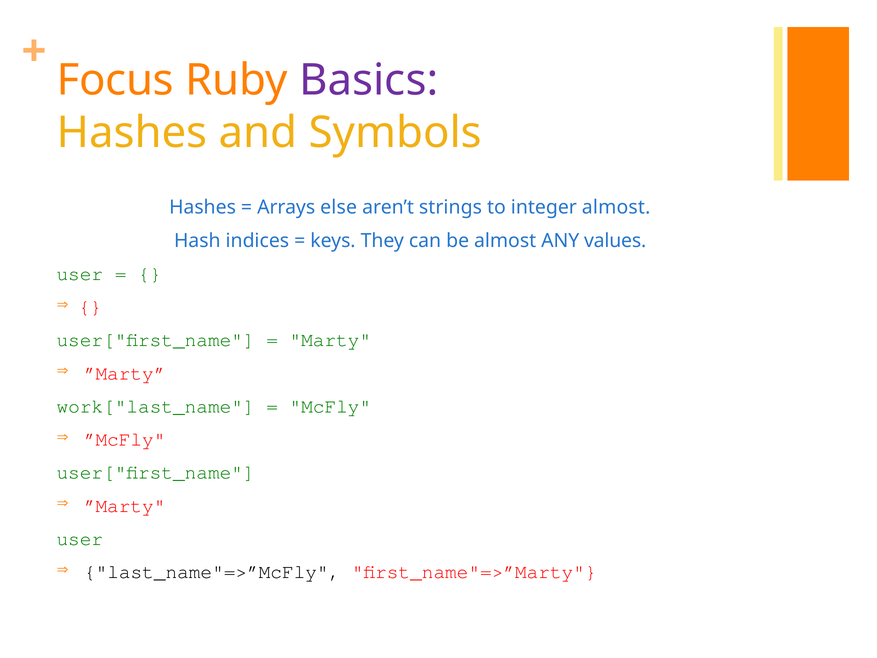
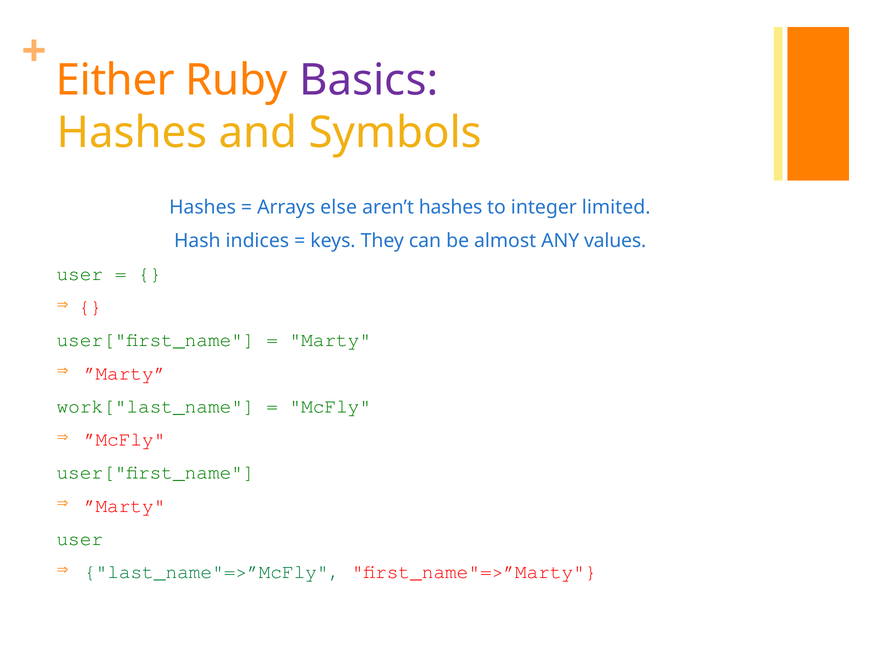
Focus: Focus -> Either
aren’t strings: strings -> hashes
integer almost: almost -> limited
last_name"=>”McFly colour: black -> green
